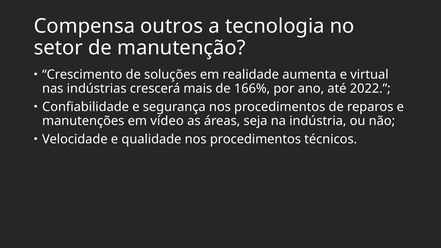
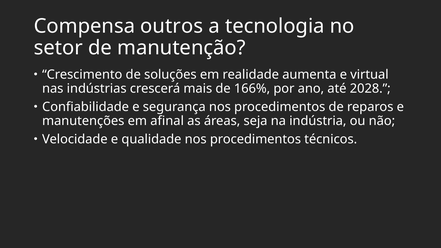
2022: 2022 -> 2028
vídeo: vídeo -> afinal
